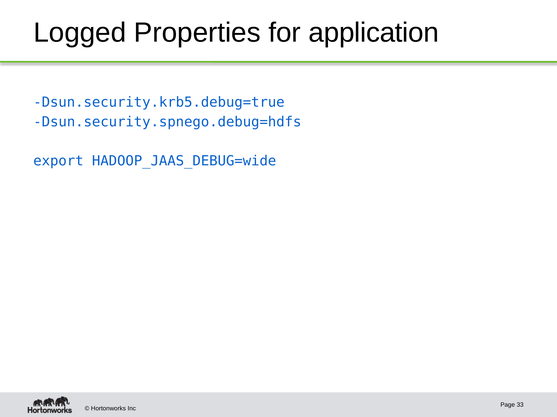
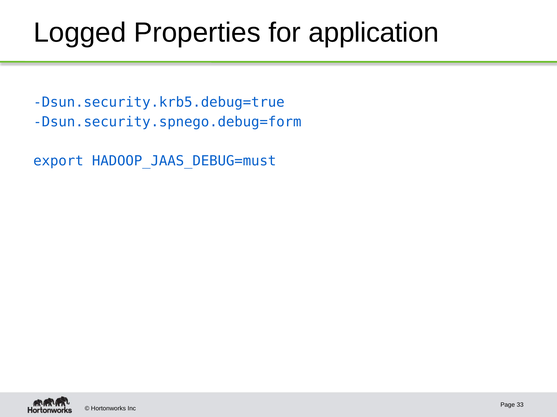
Dsun.security.spnego.debug=hdfs: Dsun.security.spnego.debug=hdfs -> Dsun.security.spnego.debug=form
HADOOP_JAAS_DEBUG=wide: HADOOP_JAAS_DEBUG=wide -> HADOOP_JAAS_DEBUG=must
